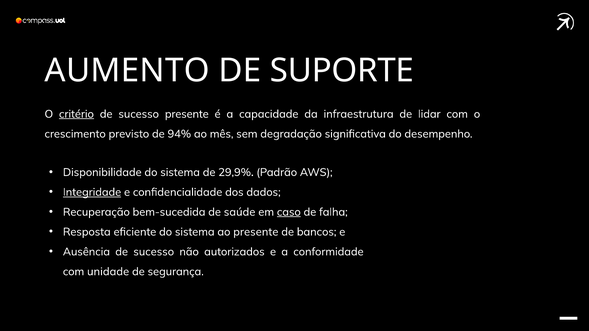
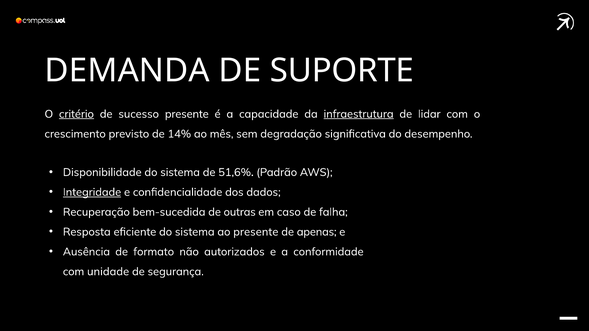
AUMENTO: AUMENTO -> DEMANDA
infraestrutura underline: none -> present
94%: 94% -> 14%
29,9%: 29,9% -> 51,6%
saúde: saúde -> outras
caso underline: present -> none
bancos: bancos -> apenas
Ausência de sucesso: sucesso -> formato
